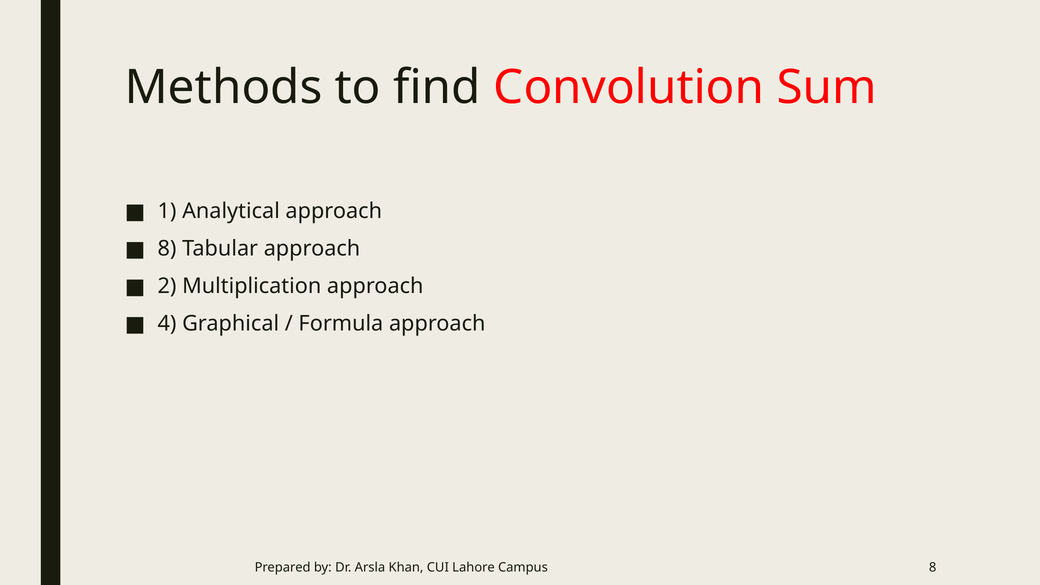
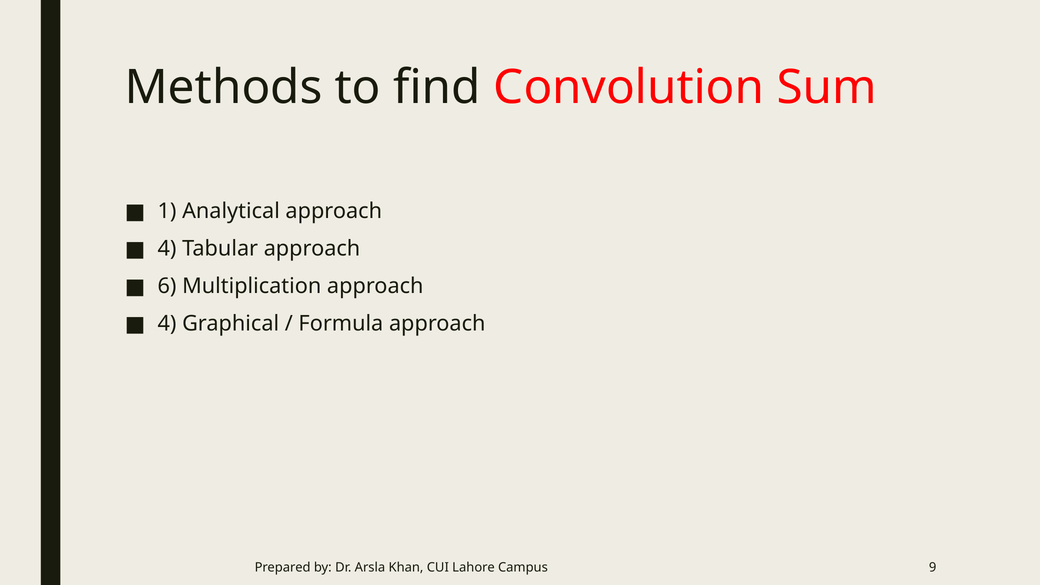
8 at (167, 249): 8 -> 4
2: 2 -> 6
Campus 8: 8 -> 9
